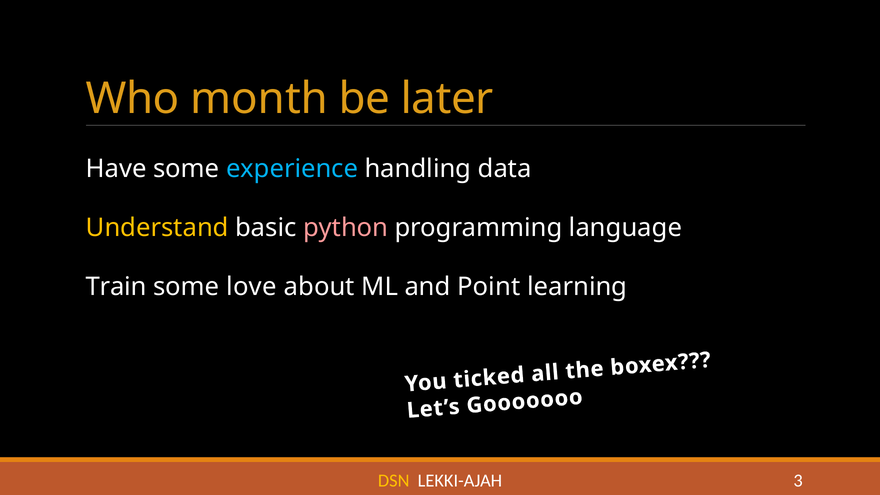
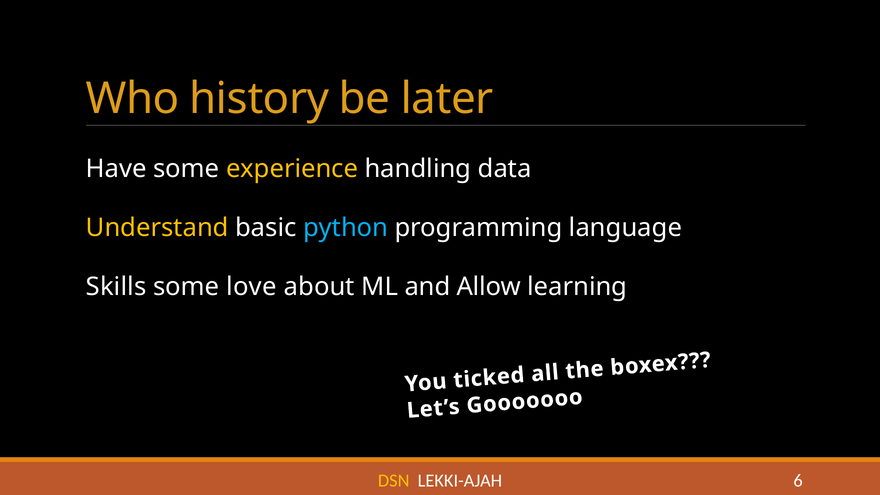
month: month -> history
experience colour: light blue -> yellow
python colour: pink -> light blue
Train: Train -> Skills
Point: Point -> Allow
3: 3 -> 6
